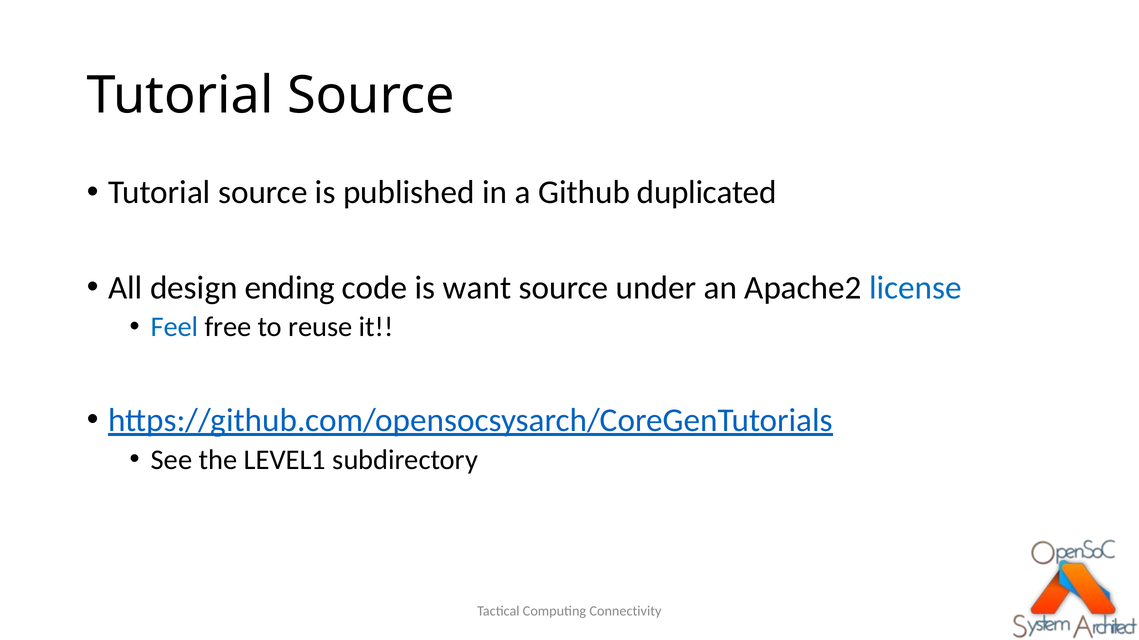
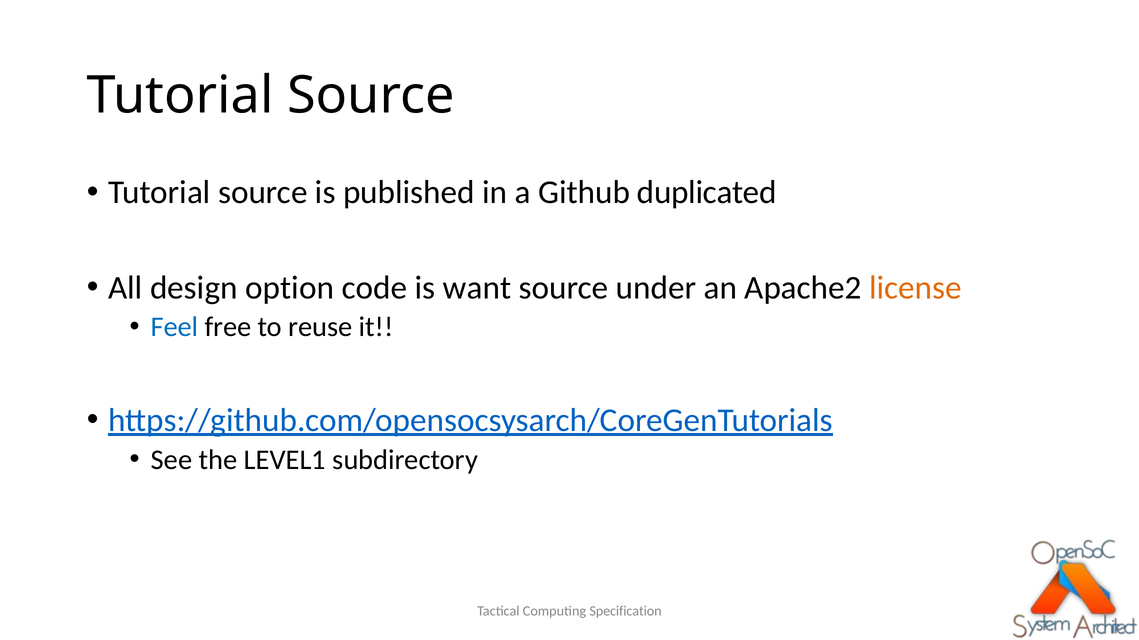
ending: ending -> option
license colour: blue -> orange
Connectivity: Connectivity -> Specification
